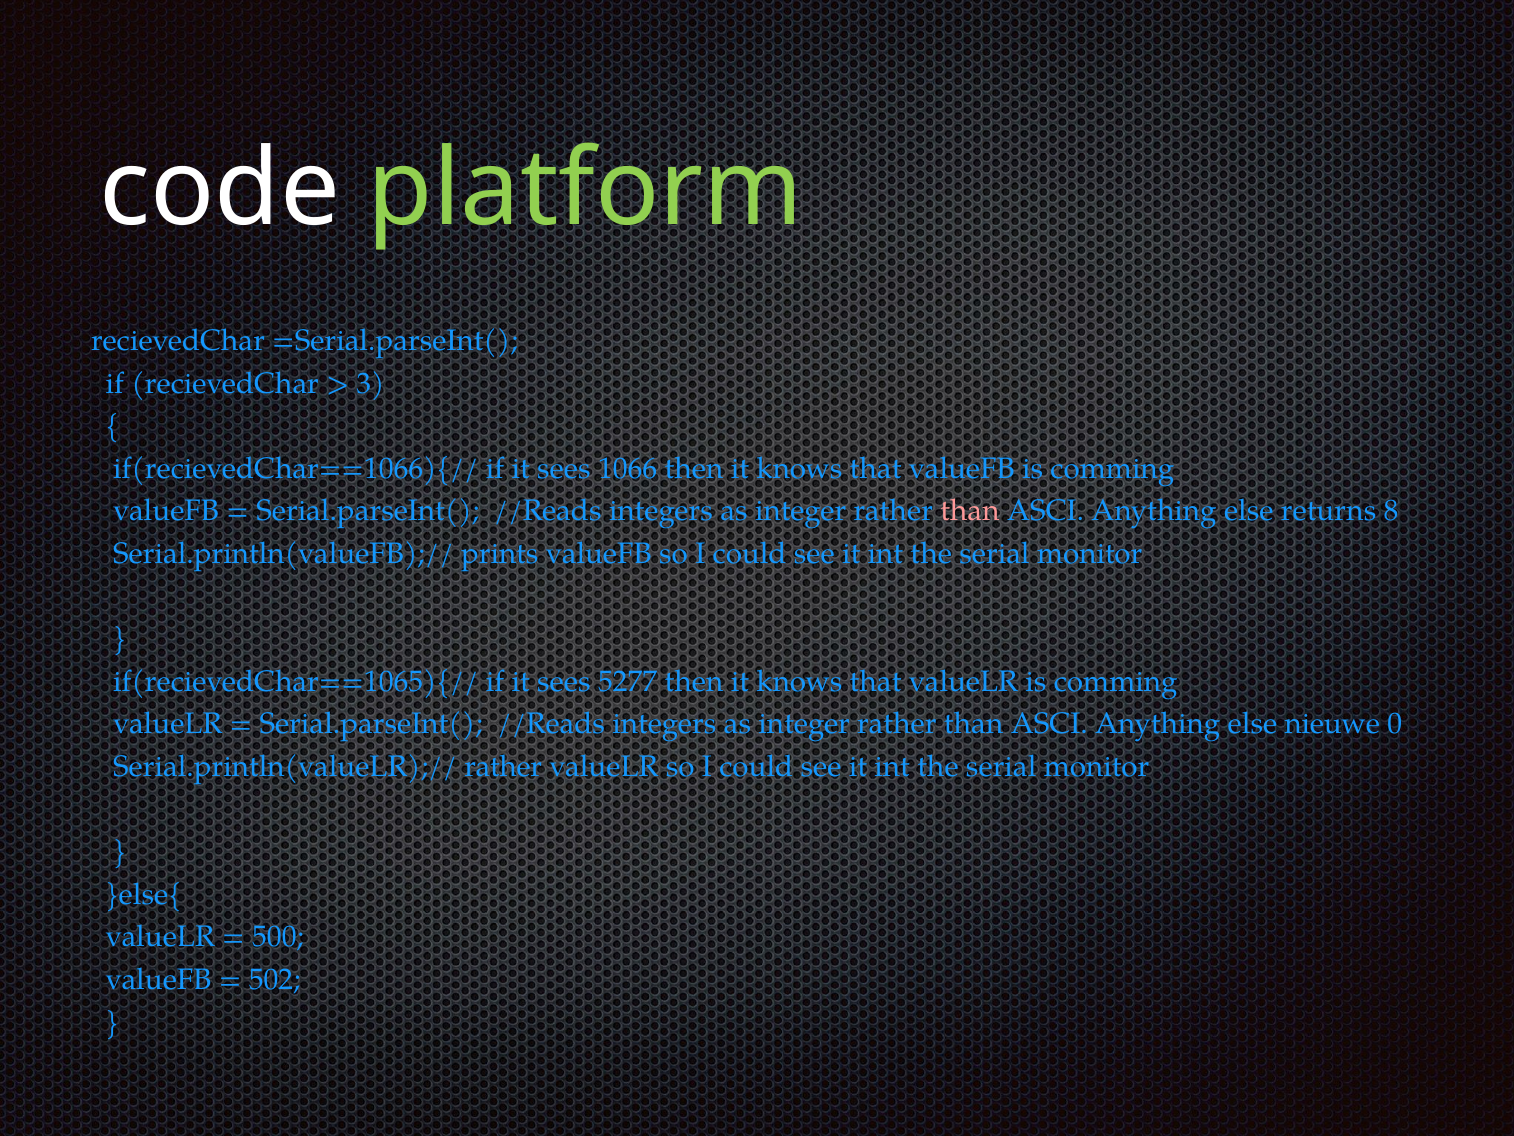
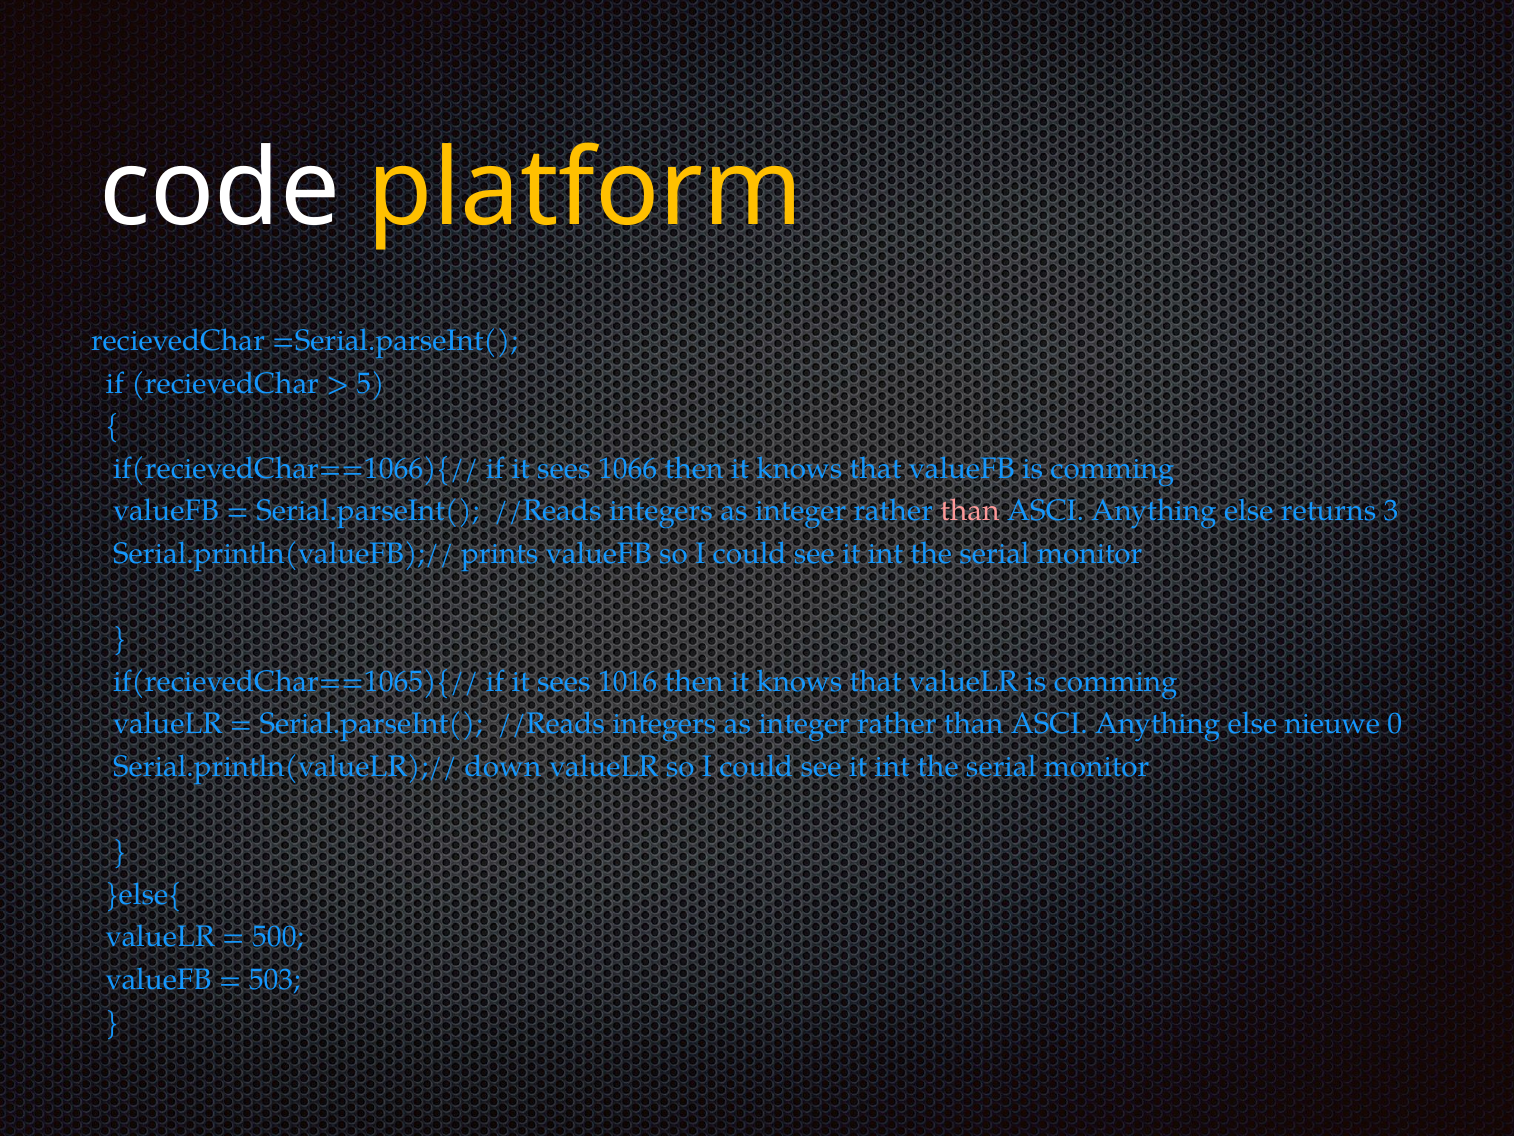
platform colour: light green -> yellow
3: 3 -> 5
8: 8 -> 3
5277: 5277 -> 1016
Serial.println(valueLR);// rather: rather -> down
502: 502 -> 503
